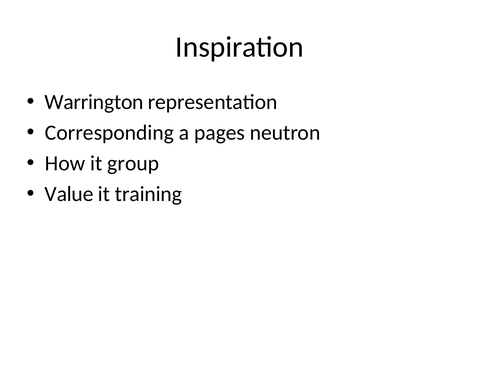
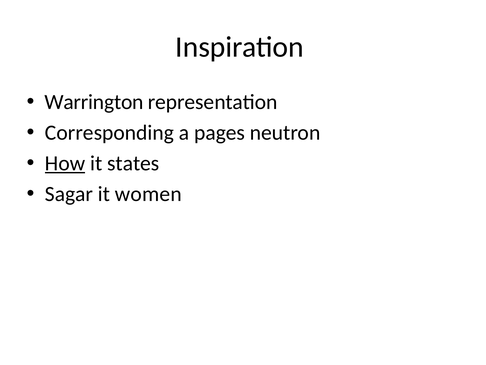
How underline: none -> present
group: group -> states
Value: Value -> Sagar
training: training -> women
